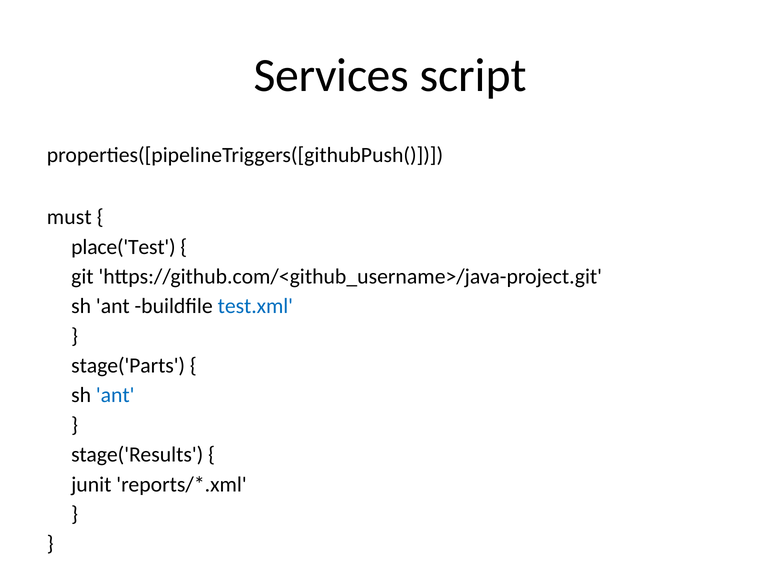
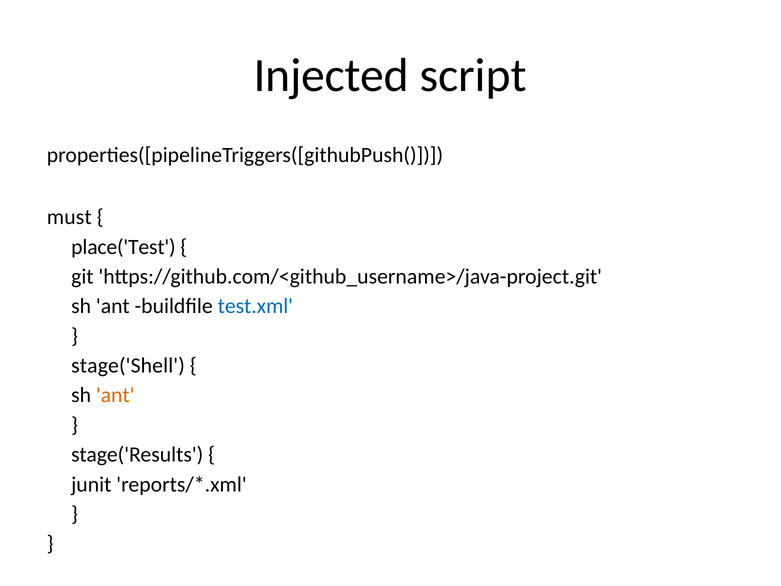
Services: Services -> Injected
stage('Parts: stage('Parts -> stage('Shell
ant at (115, 395) colour: blue -> orange
